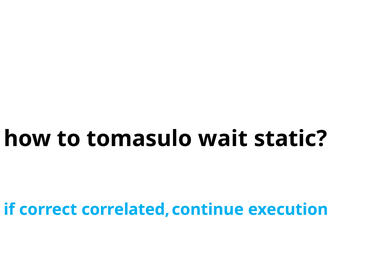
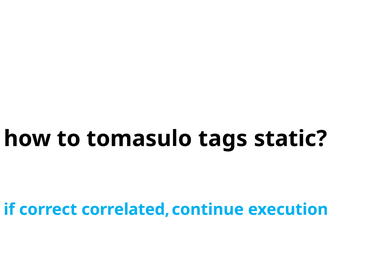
wait: wait -> tags
